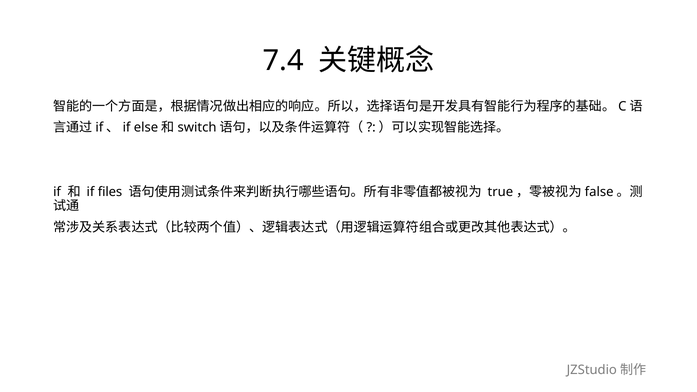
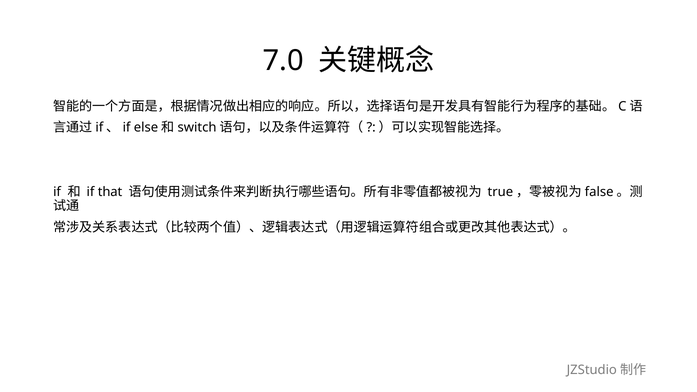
7.4: 7.4 -> 7.0
files: files -> that
